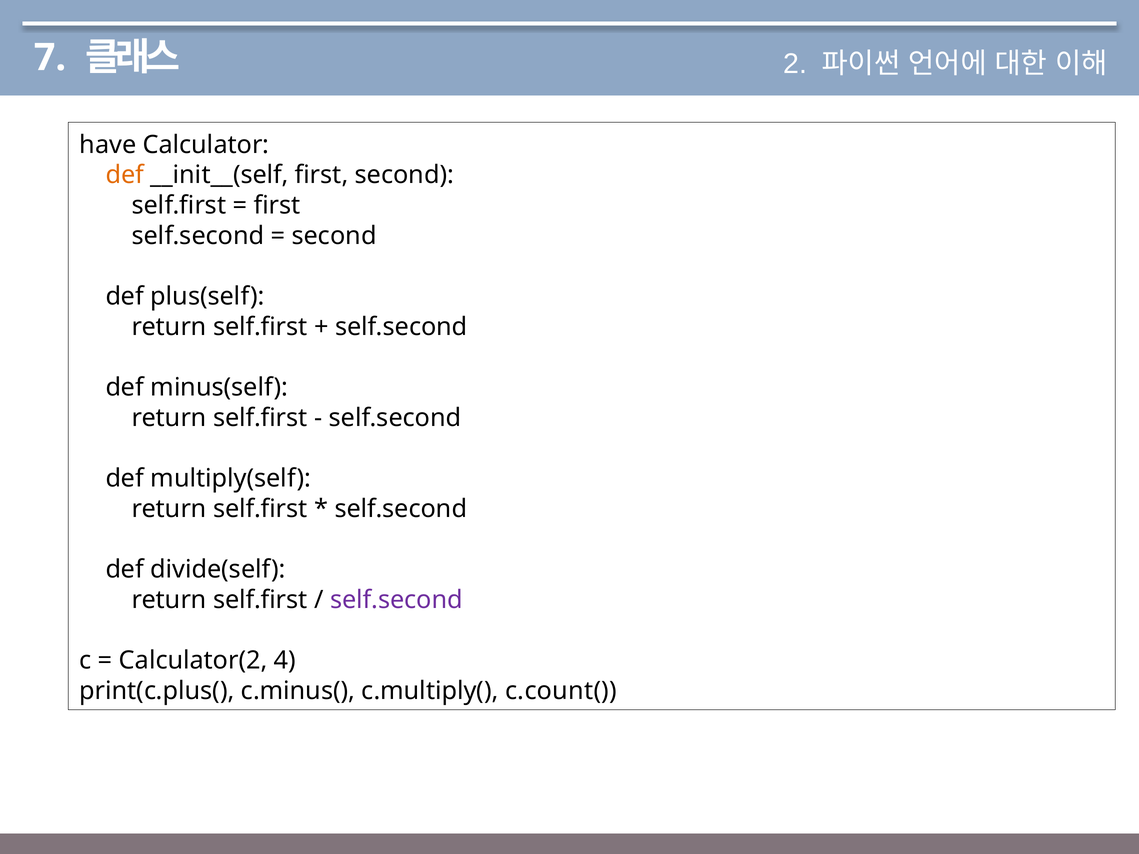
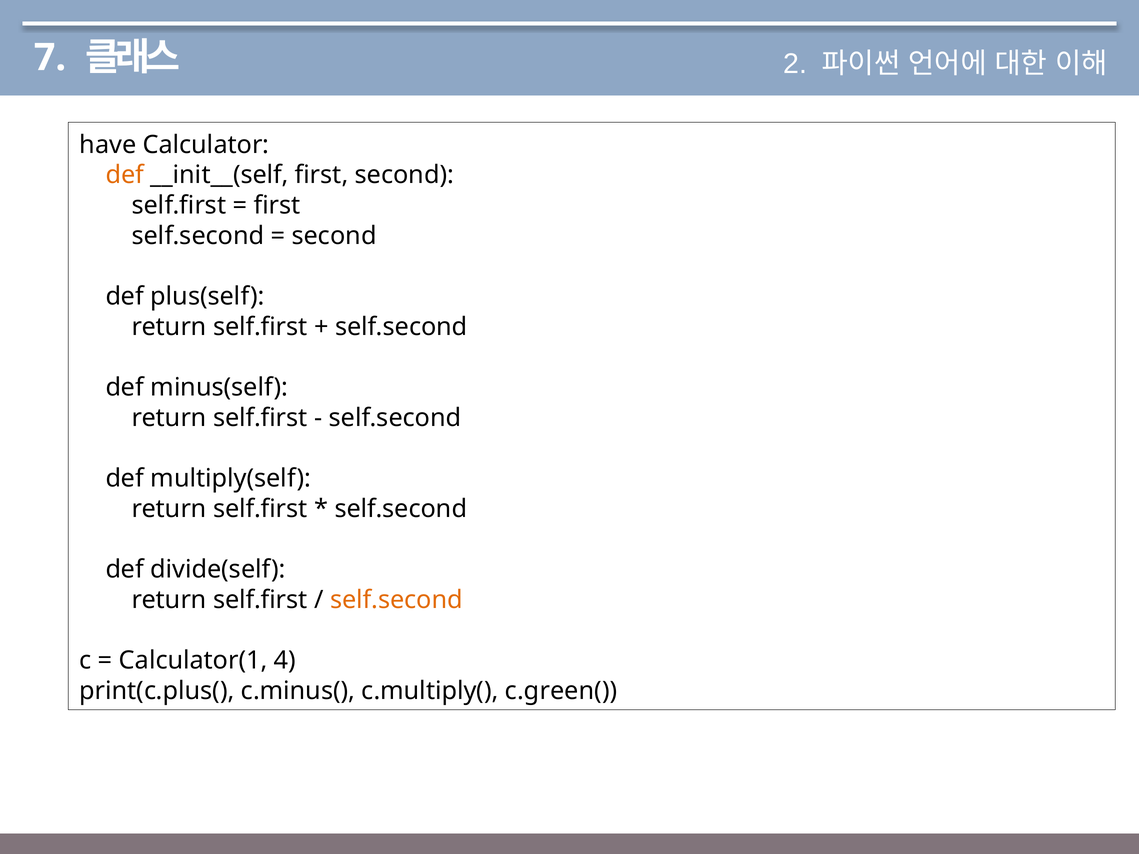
self.second at (396, 600) colour: purple -> orange
Calculator(2: Calculator(2 -> Calculator(1
c.count(: c.count( -> c.green(
